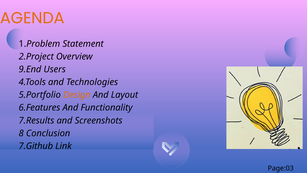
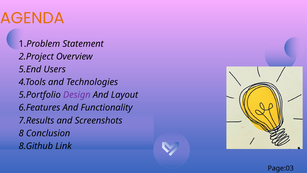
9.End: 9.End -> 5.End
Design colour: orange -> purple
7.Github: 7.Github -> 8.Github
